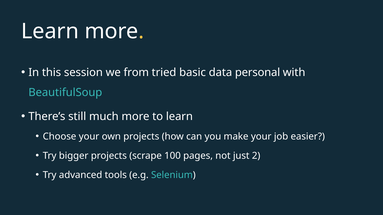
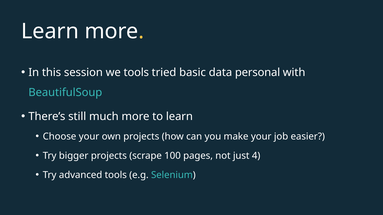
we from: from -> tools
2: 2 -> 4
